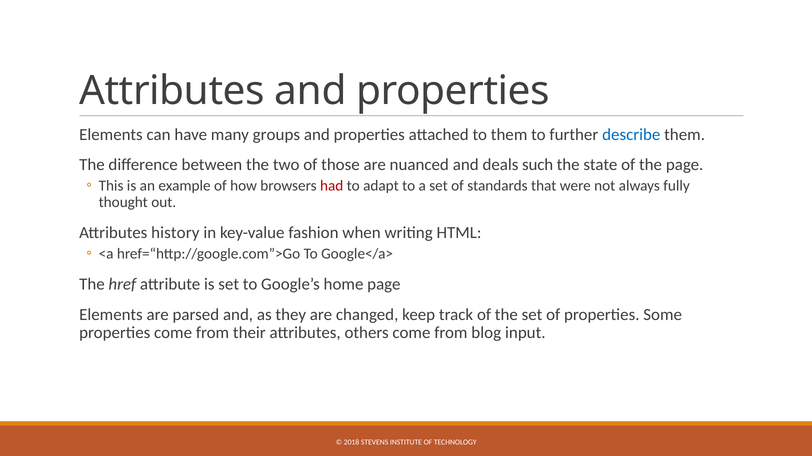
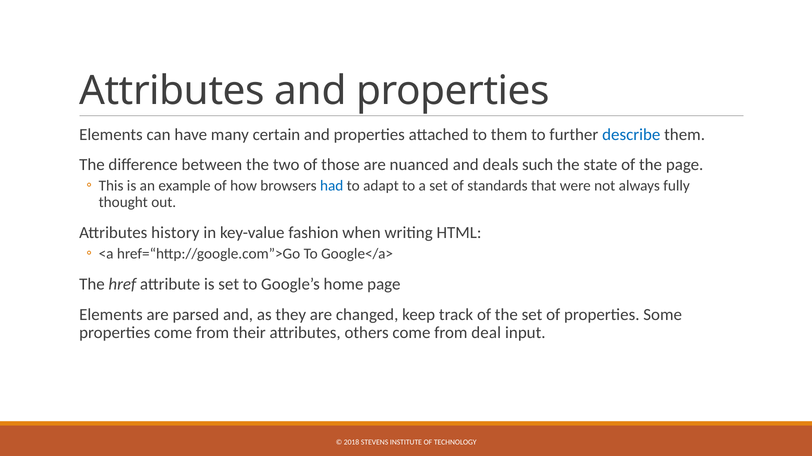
groups: groups -> certain
had colour: red -> blue
blog: blog -> deal
